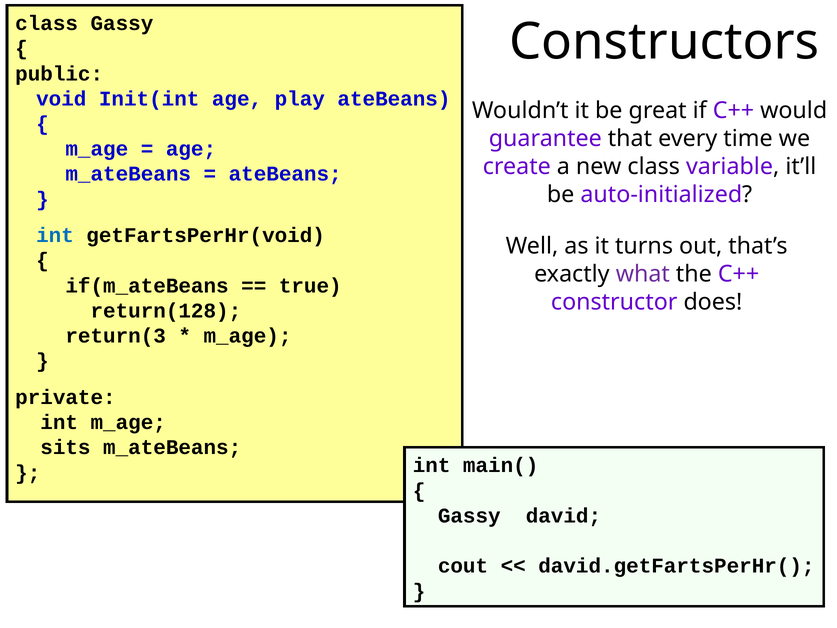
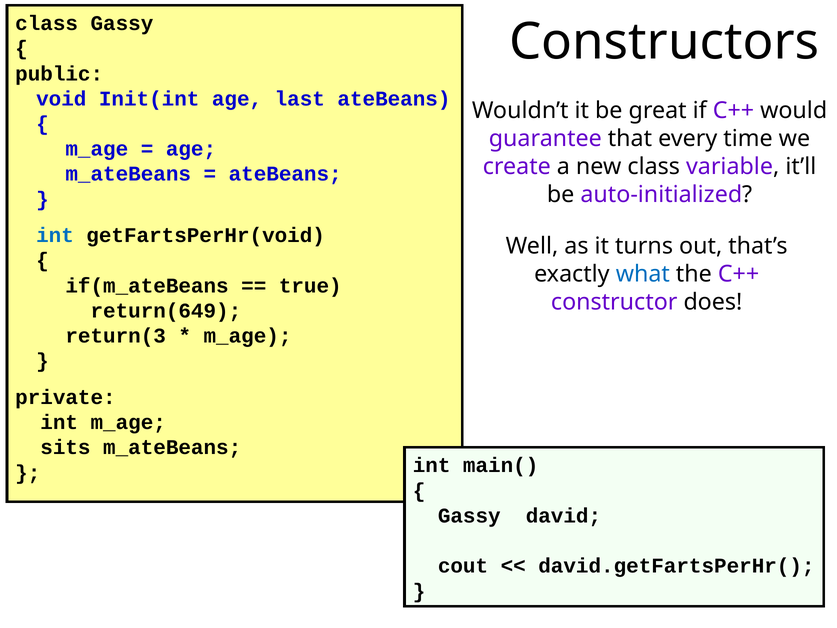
play: play -> last
what colour: purple -> blue
return(128: return(128 -> return(649
